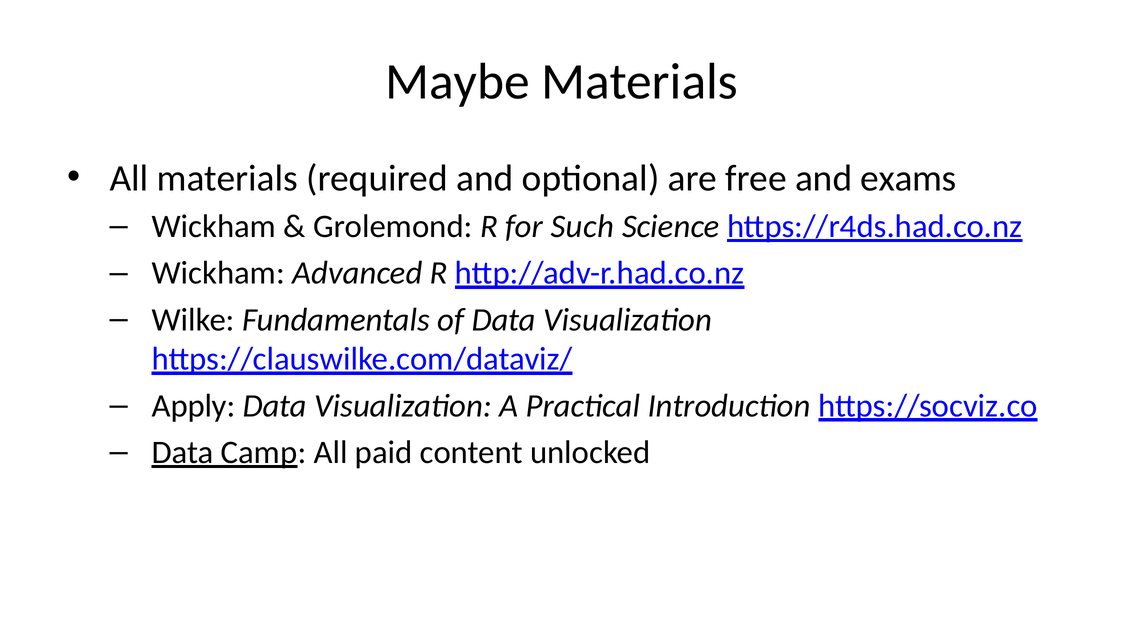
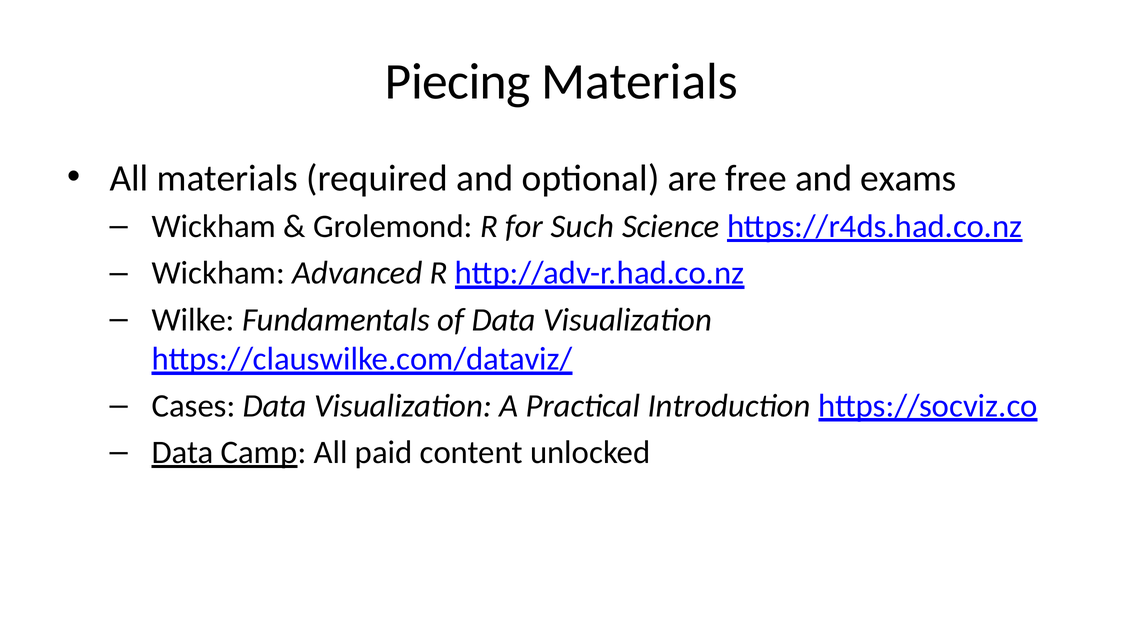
Maybe: Maybe -> Piecing
Apply: Apply -> Cases
